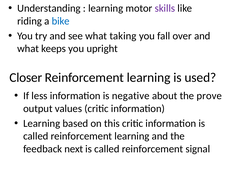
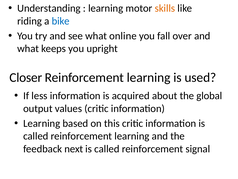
skills colour: purple -> orange
taking: taking -> online
negative: negative -> acquired
prove: prove -> global
